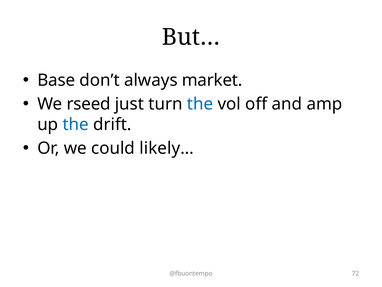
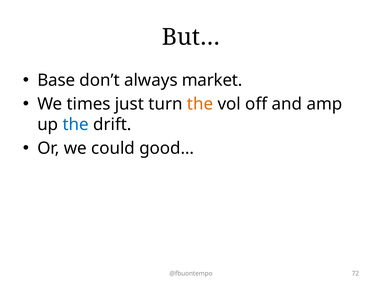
rseed: rseed -> times
the at (200, 104) colour: blue -> orange
likely…: likely… -> good…
